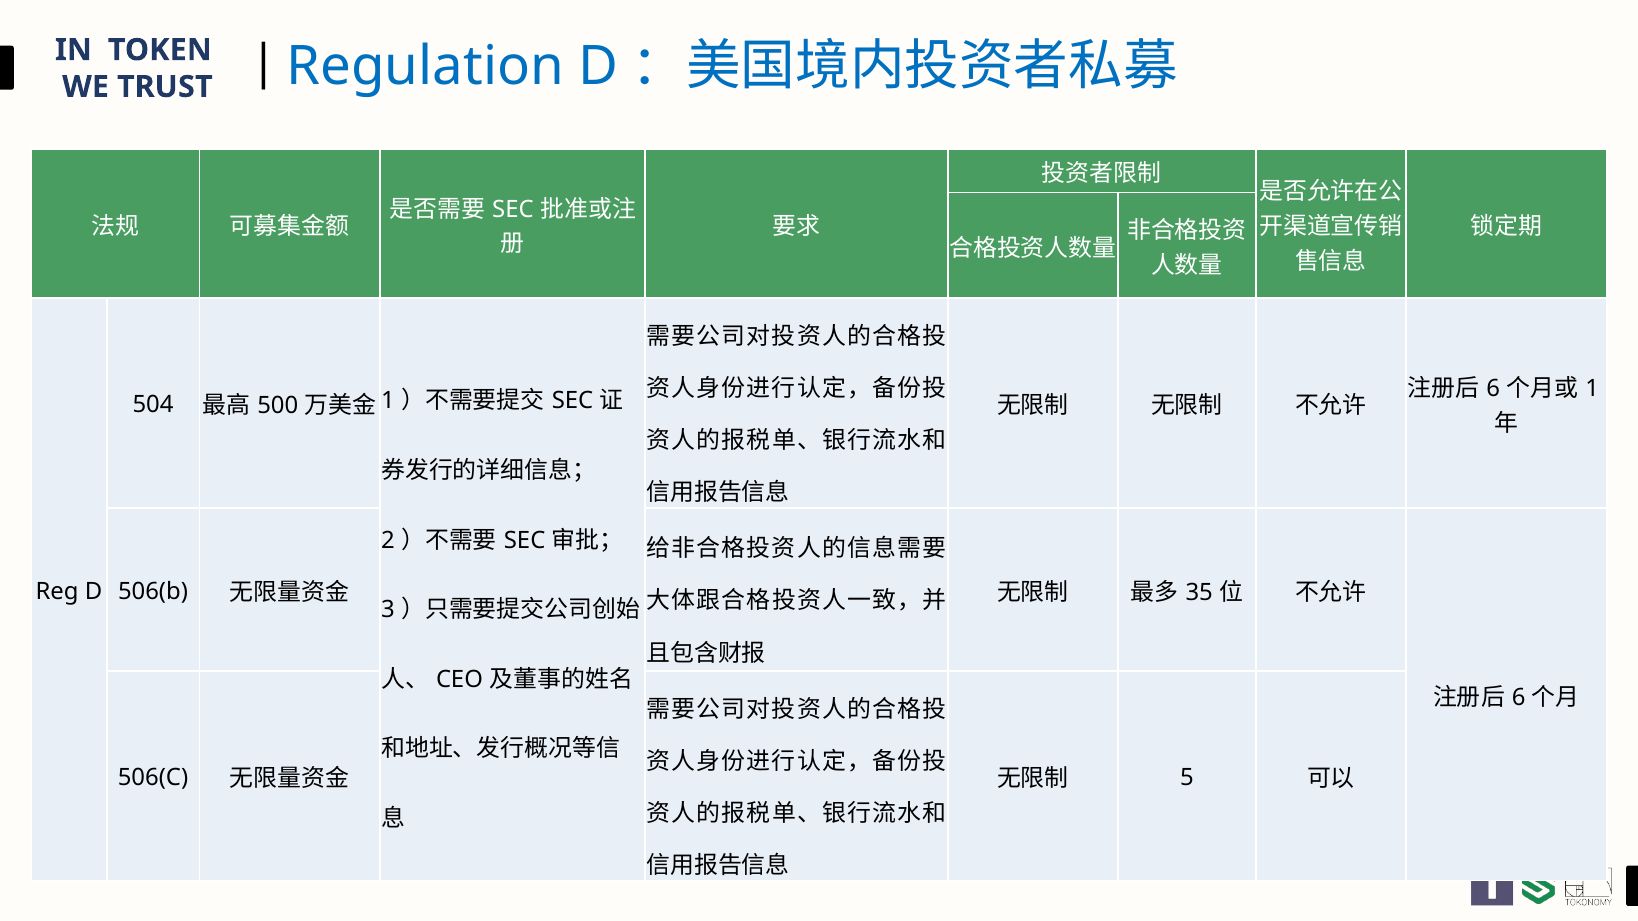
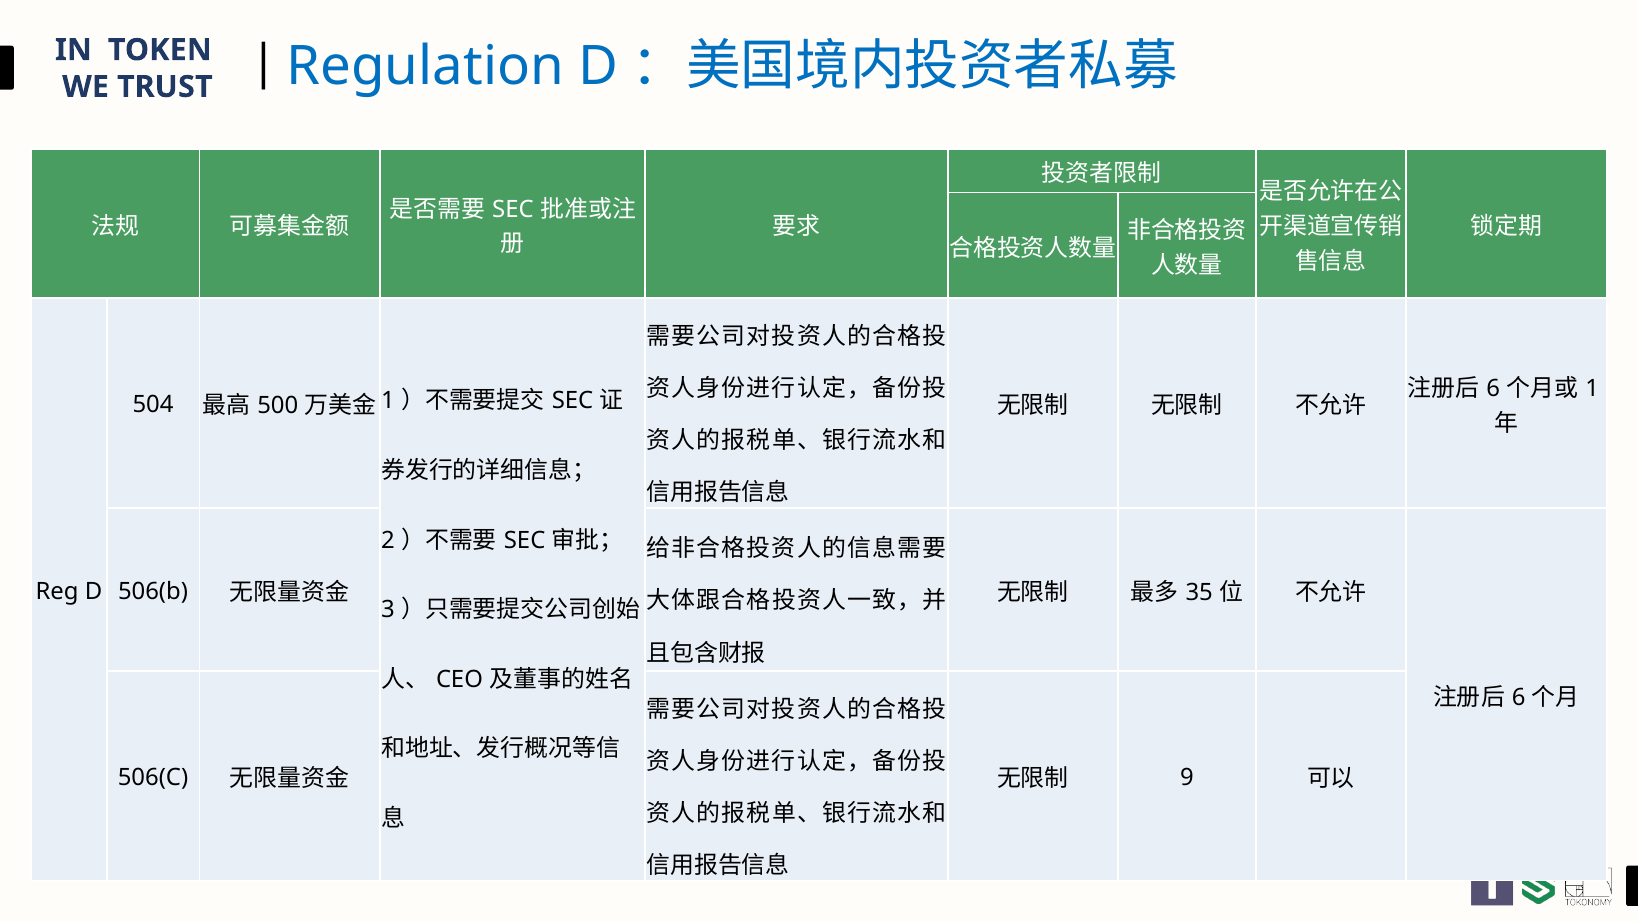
5: 5 -> 9
